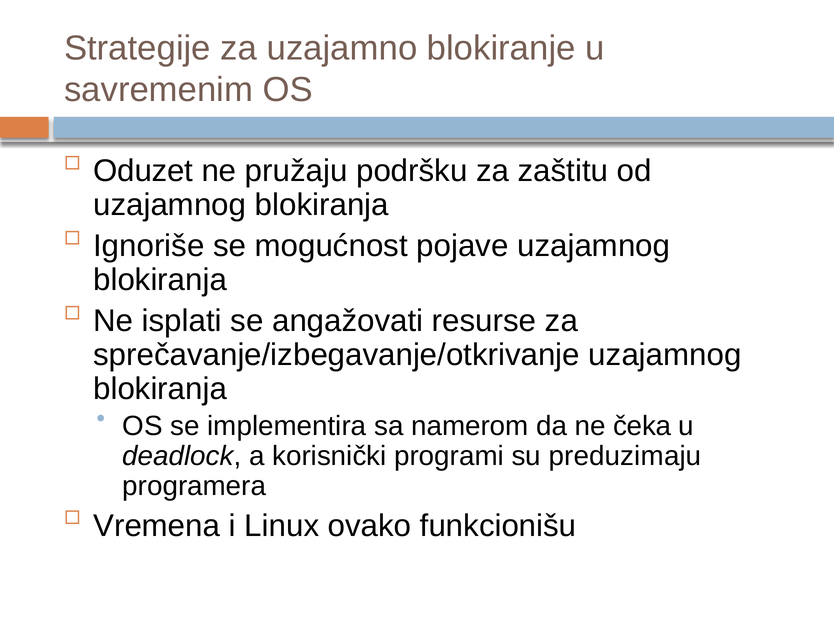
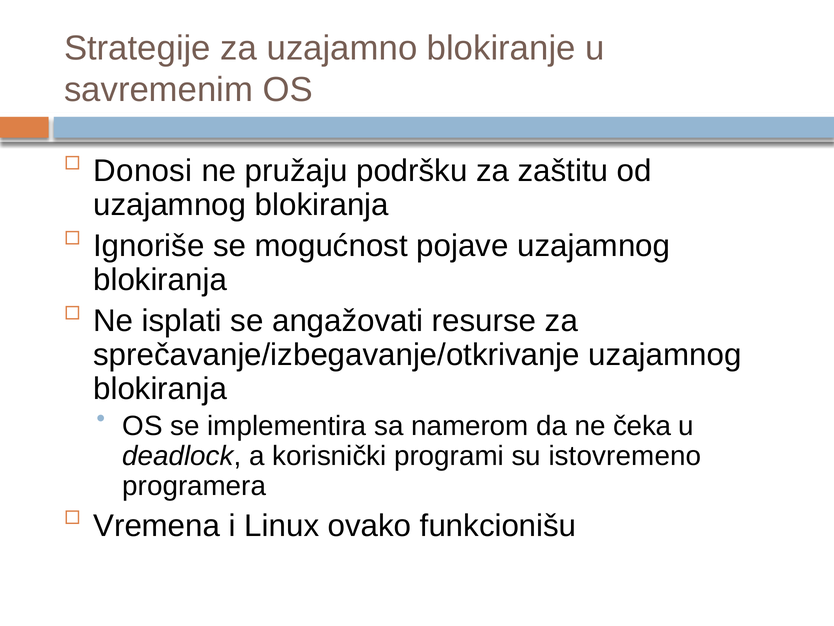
Oduzet: Oduzet -> Donosi
preduzimaju: preduzimaju -> istovremeno
